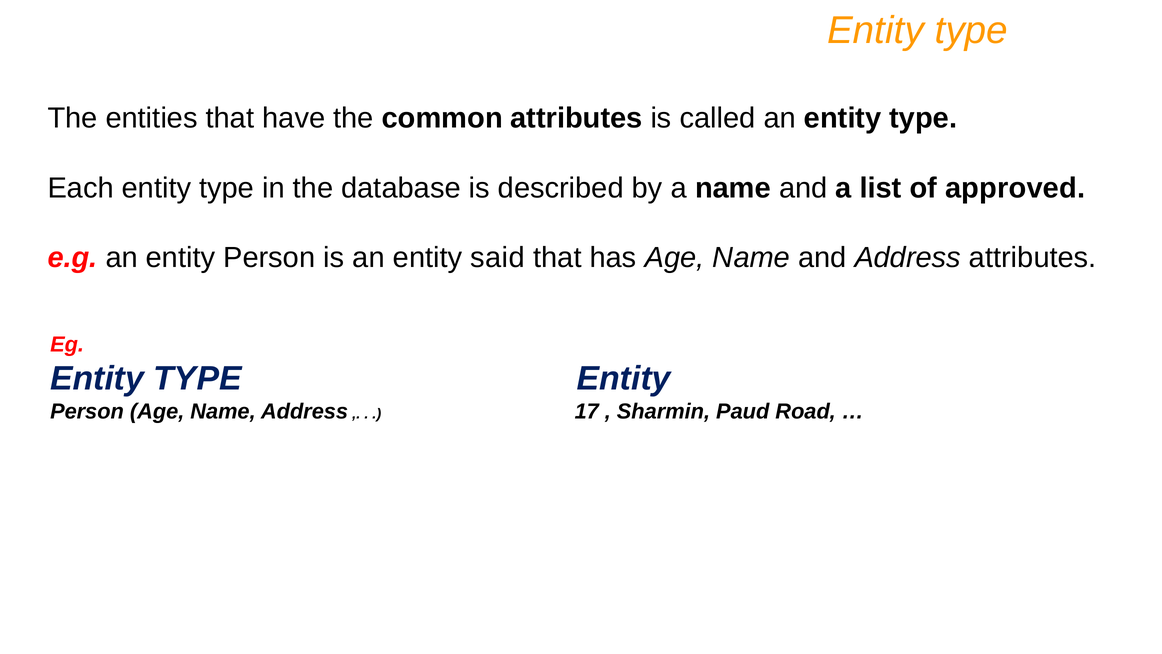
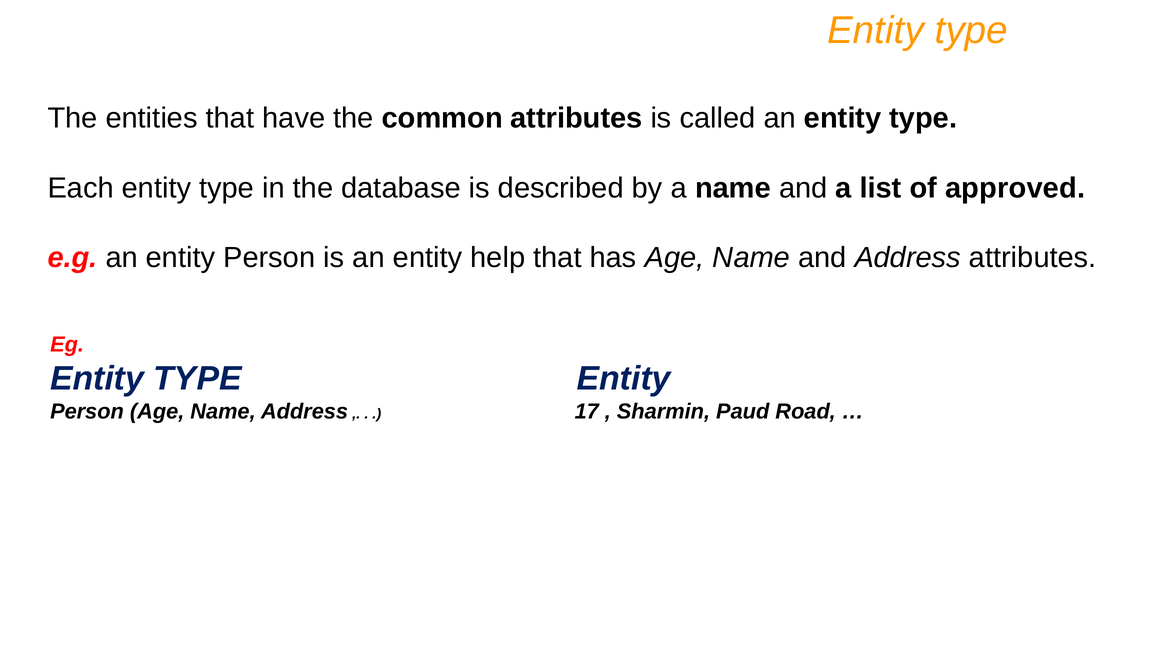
said: said -> help
